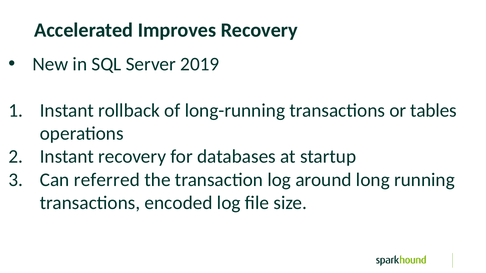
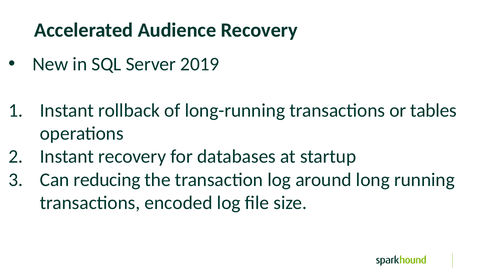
Improves: Improves -> Audience
referred: referred -> reducing
